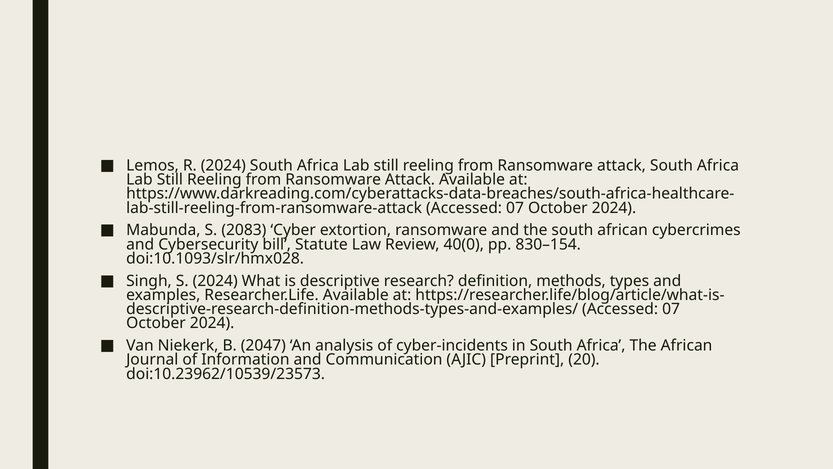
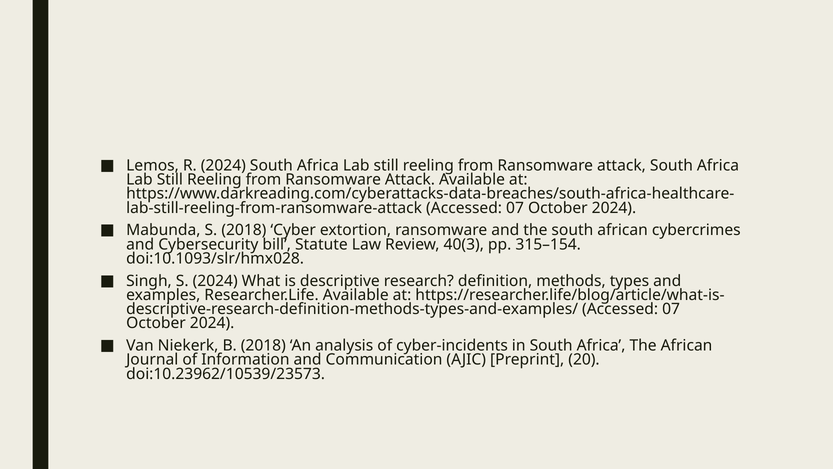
S 2083: 2083 -> 2018
40(0: 40(0 -> 40(3
830–154: 830–154 -> 315–154
B 2047: 2047 -> 2018
